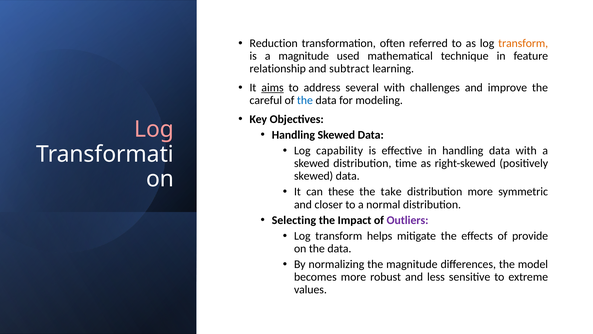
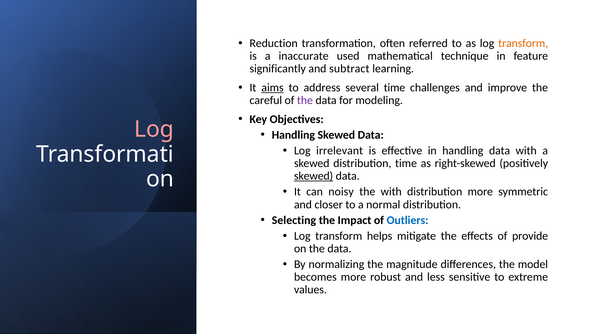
a magnitude: magnitude -> inaccurate
relationship: relationship -> significantly
several with: with -> time
the at (305, 100) colour: blue -> purple
capability: capability -> irrelevant
skewed at (314, 176) underline: none -> present
these: these -> noisy
the take: take -> with
Outliers colour: purple -> blue
